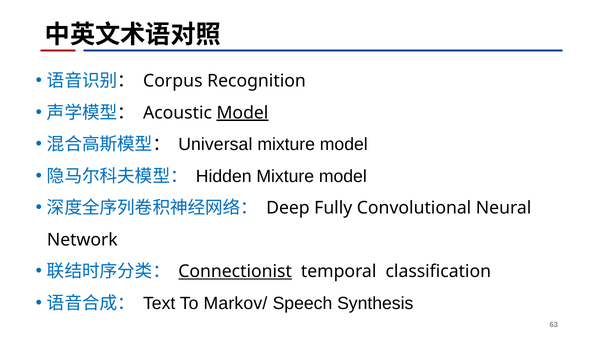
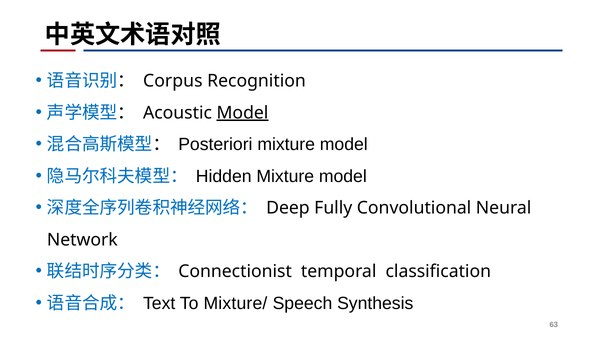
Universal: Universal -> Posteriori
Connectionist underline: present -> none
Markov/: Markov/ -> Mixture/
